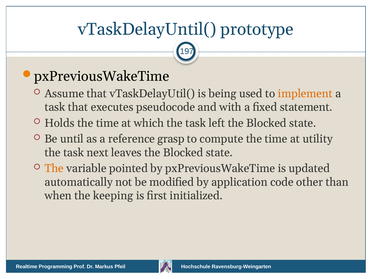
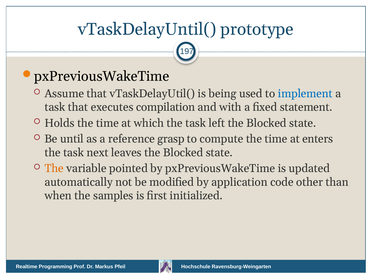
implement colour: orange -> blue
pseudocode: pseudocode -> compilation
utility: utility -> enters
keeping: keeping -> samples
